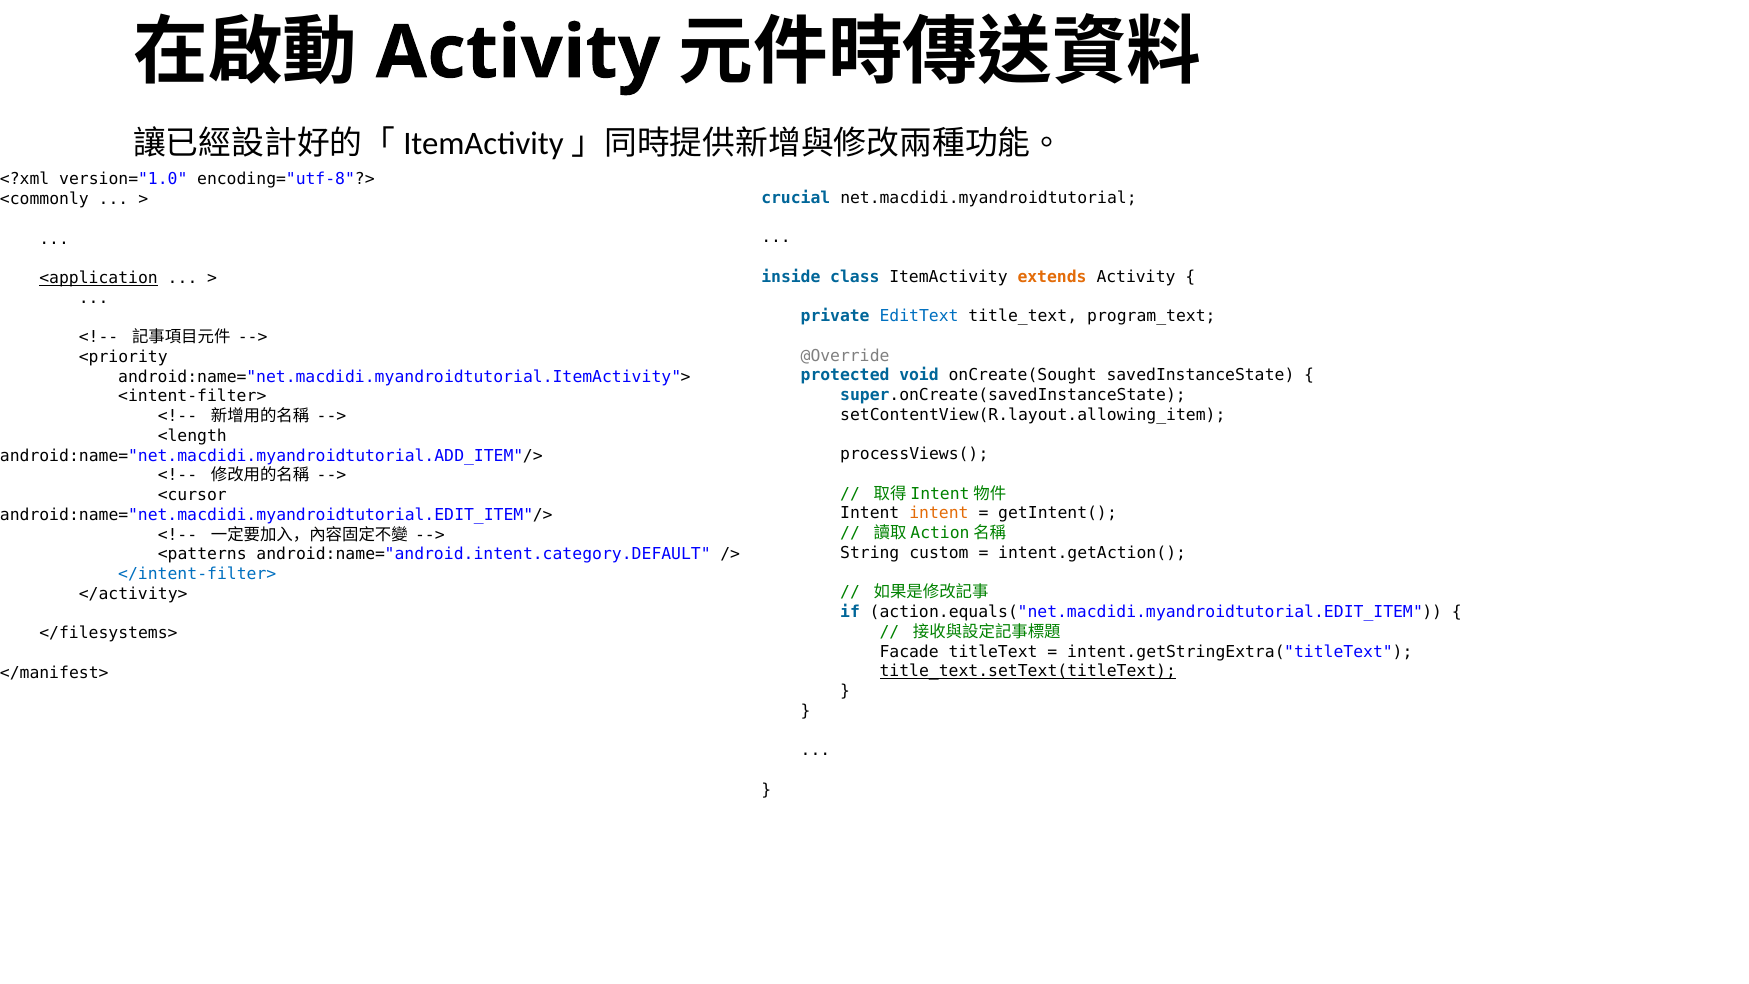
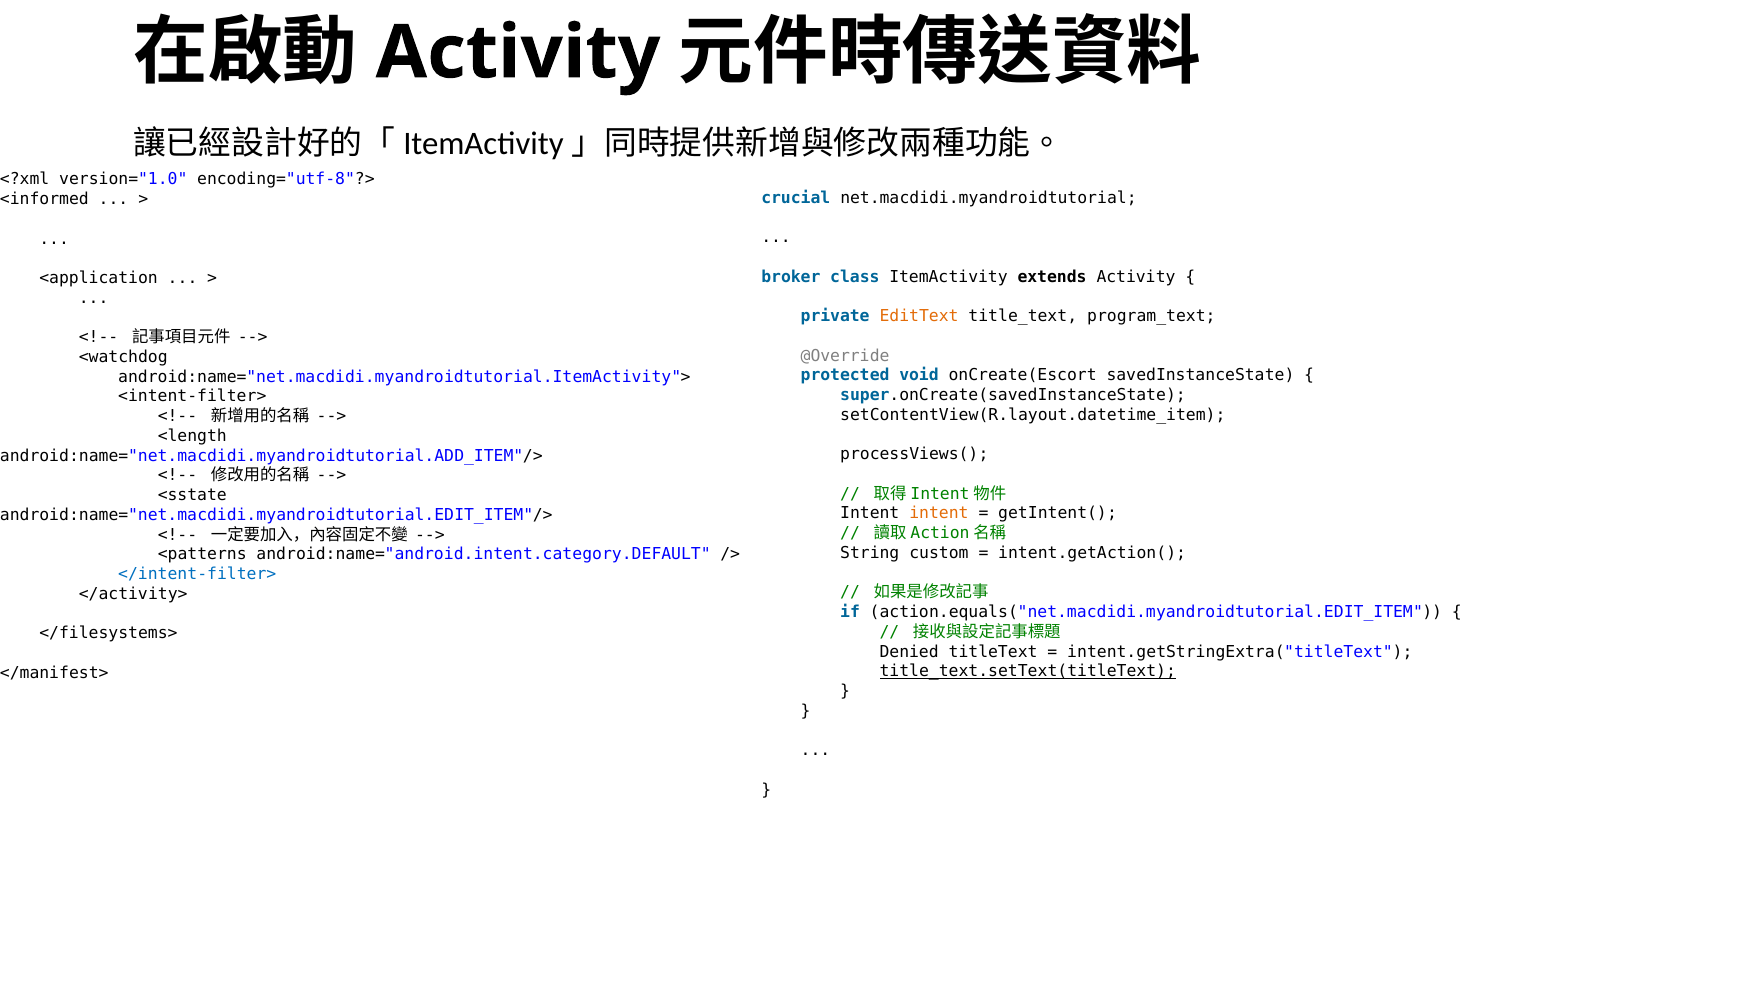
<commonly: <commonly -> <informed
inside: inside -> broker
extends colour: orange -> black
<application underline: present -> none
EditText colour: blue -> orange
<priority: <priority -> <watchdog
onCreate(Sought: onCreate(Sought -> onCreate(Escort
setContentView(R.layout.allowing_item: setContentView(R.layout.allowing_item -> setContentView(R.layout.datetime_item
<cursor: <cursor -> <sstate
Facade: Facade -> Denied
